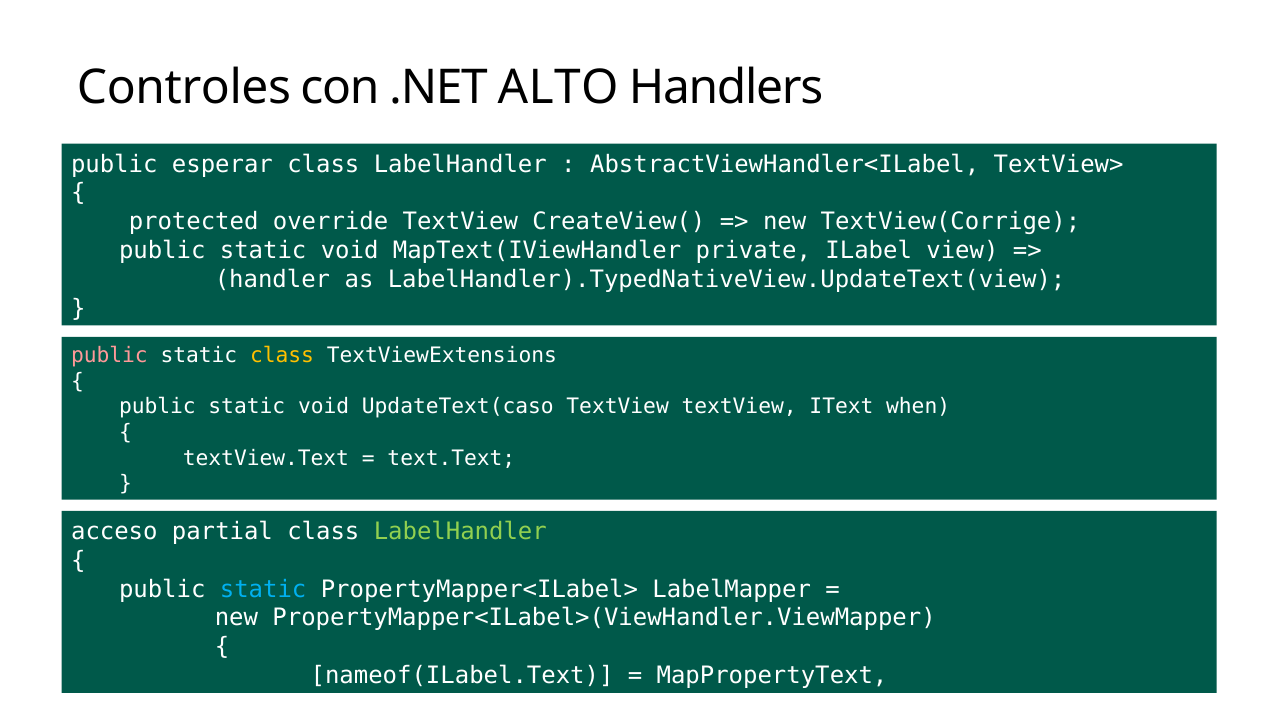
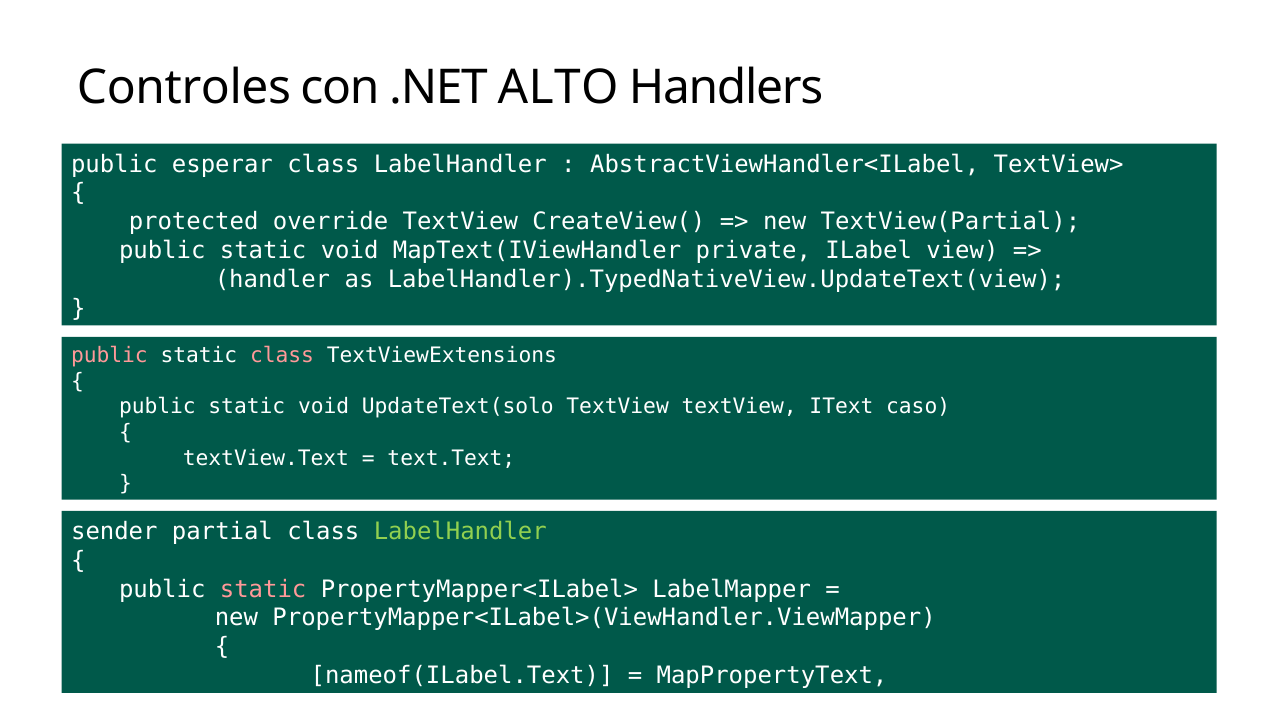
TextView(Corrige: TextView(Corrige -> TextView(Partial
class at (282, 356) colour: yellow -> pink
UpdateText(caso: UpdateText(caso -> UpdateText(solo
when: when -> caso
acceso: acceso -> sender
static at (263, 589) colour: light blue -> pink
